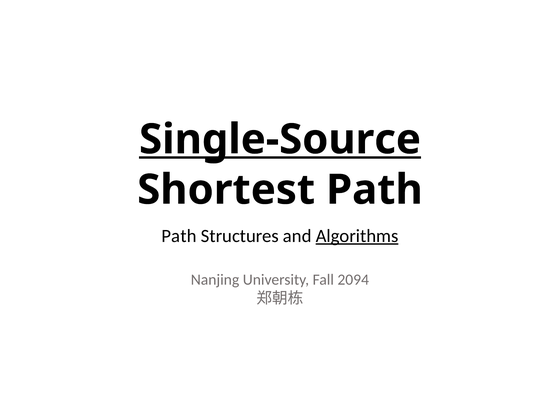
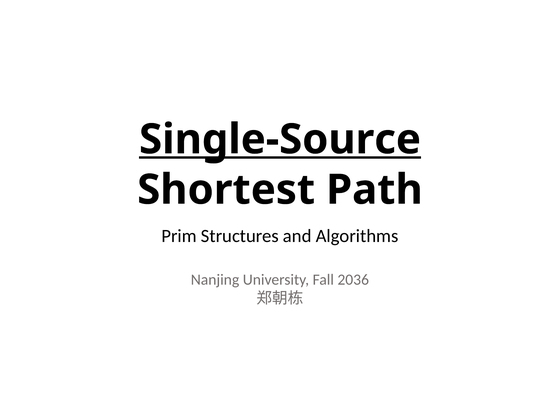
Path at (179, 236): Path -> Prim
Algorithms underline: present -> none
2094: 2094 -> 2036
